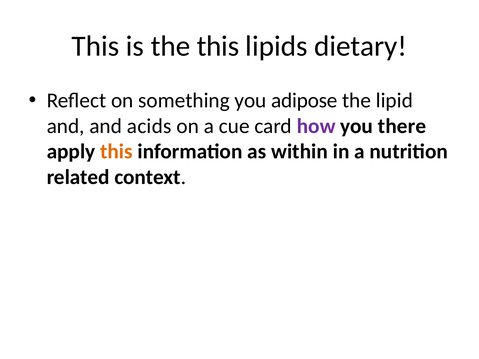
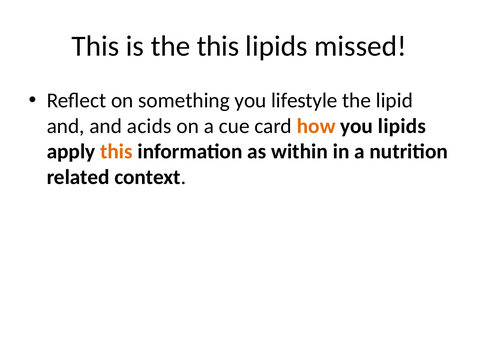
dietary: dietary -> missed
adipose: adipose -> lifestyle
how colour: purple -> orange
you there: there -> lipids
